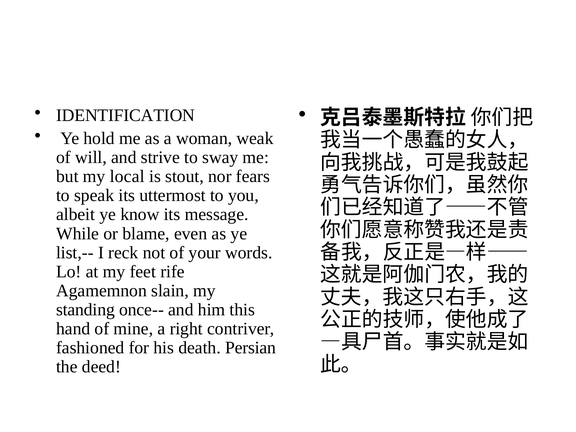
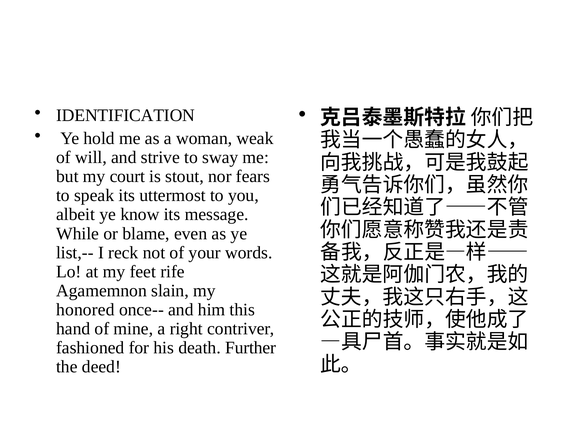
local: local -> court
standing: standing -> honored
Persian: Persian -> Further
